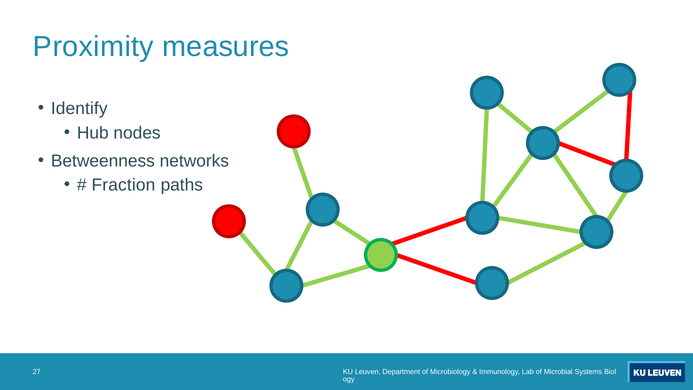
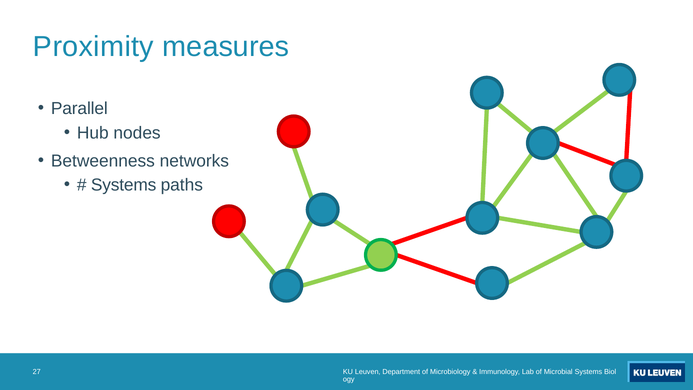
Identify: Identify -> Parallel
Fraction at (123, 185): Fraction -> Systems
